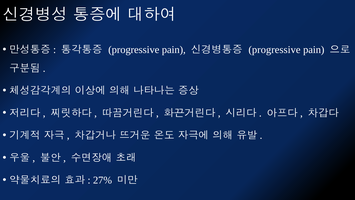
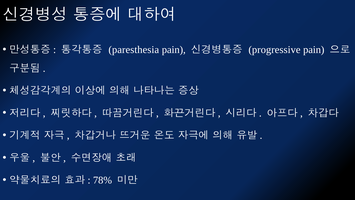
progressive at (134, 50): progressive -> paresthesia
27%: 27% -> 78%
